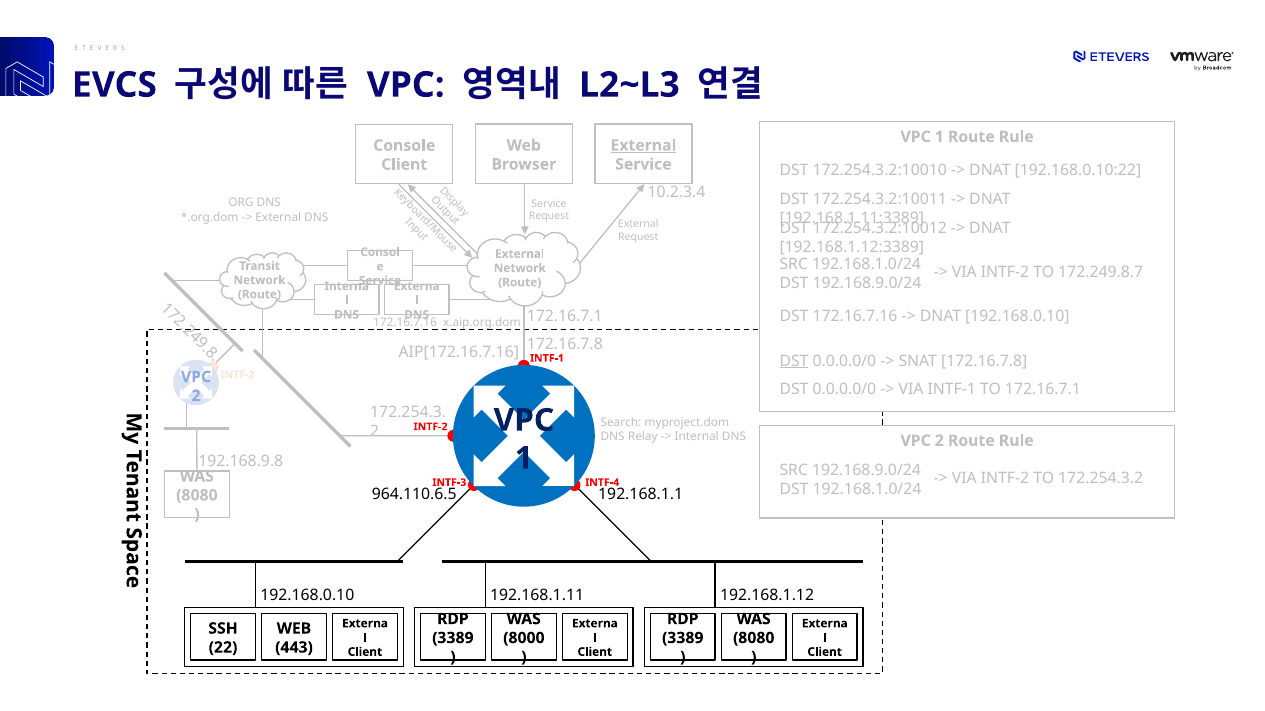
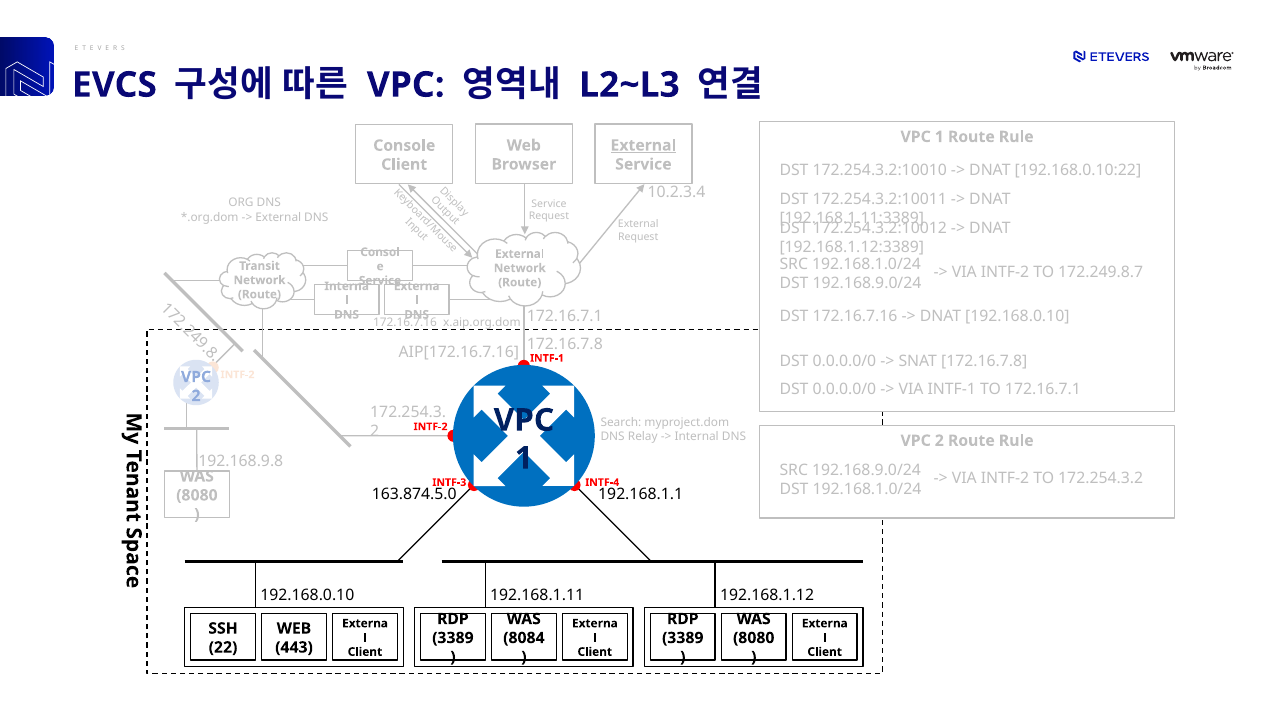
DST at (794, 361) underline: present -> none
964.110.6.5: 964.110.6.5 -> 163.874.5.0
8000: 8000 -> 8084
